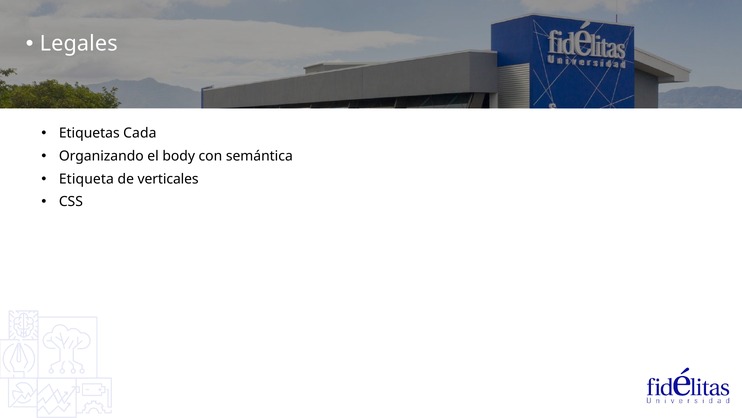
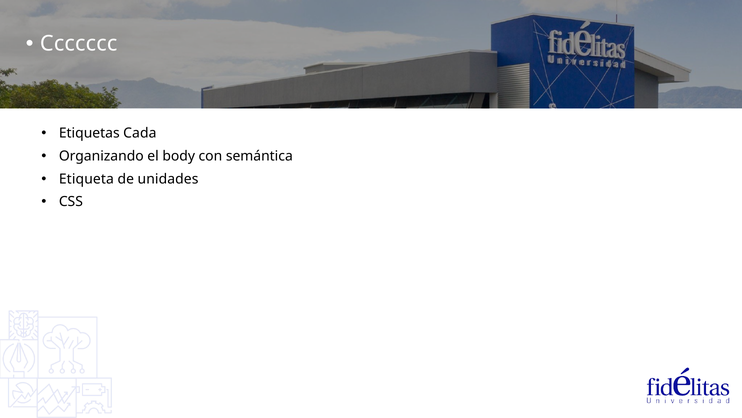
Legales: Legales -> Ccccccc
verticales: verticales -> unidades
